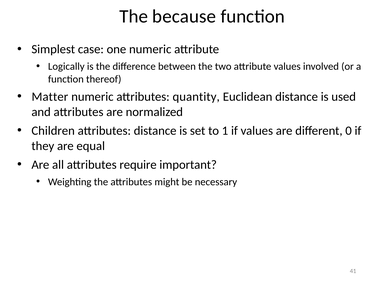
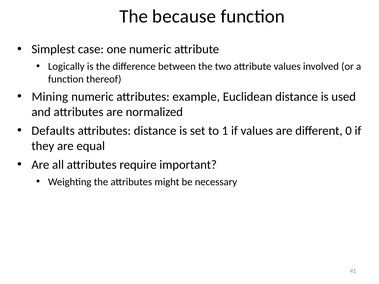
Matter: Matter -> Mining
quantity: quantity -> example
Children: Children -> Defaults
